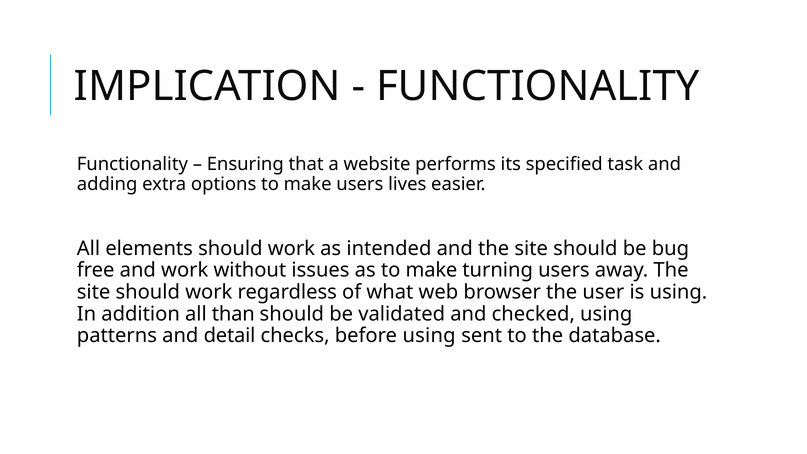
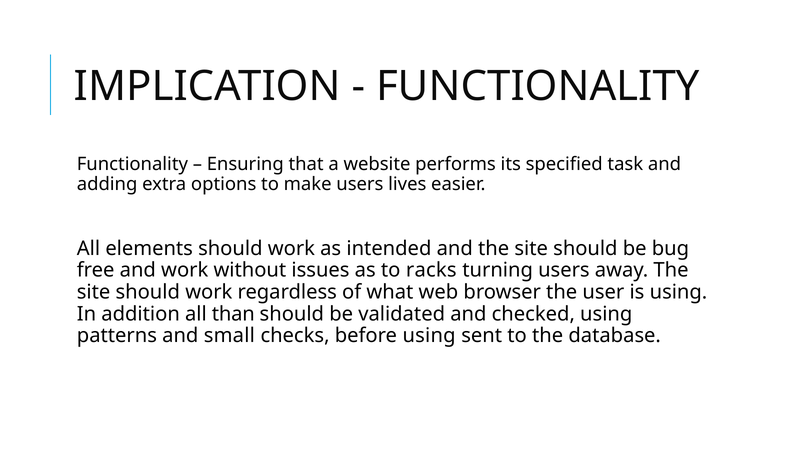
as to make: make -> racks
detail: detail -> small
